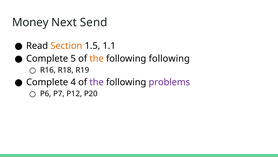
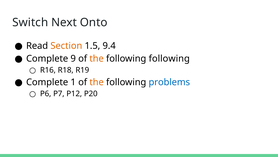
Money: Money -> Switch
Send: Send -> Onto
1.1: 1.1 -> 9.4
5: 5 -> 9
4: 4 -> 1
the at (97, 82) colour: purple -> orange
problems colour: purple -> blue
